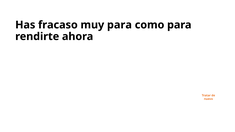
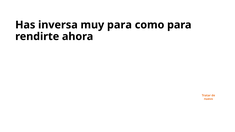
fracaso: fracaso -> inversa
